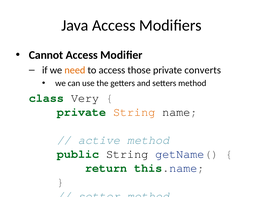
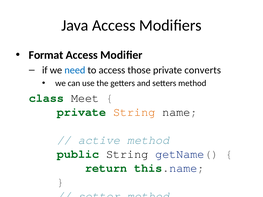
Cannot: Cannot -> Format
need colour: orange -> blue
Very: Very -> Meet
